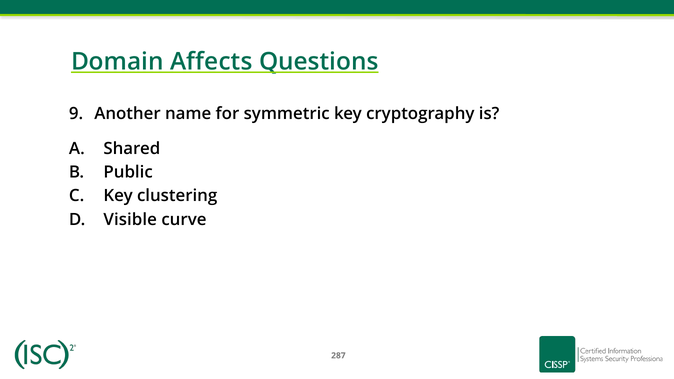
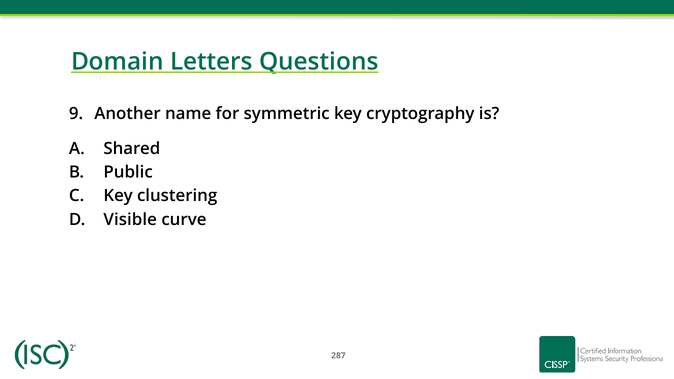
Affects: Affects -> Letters
